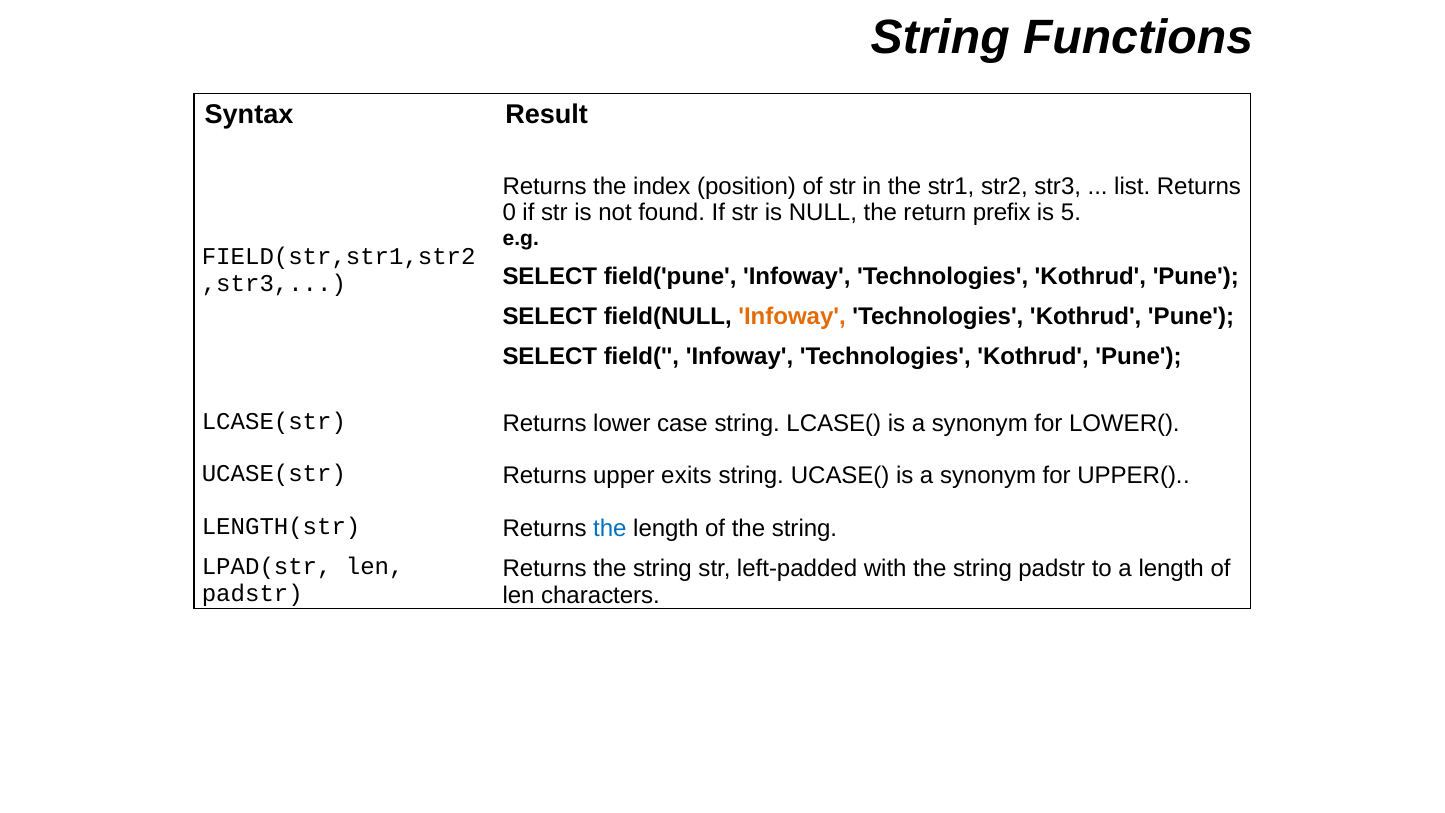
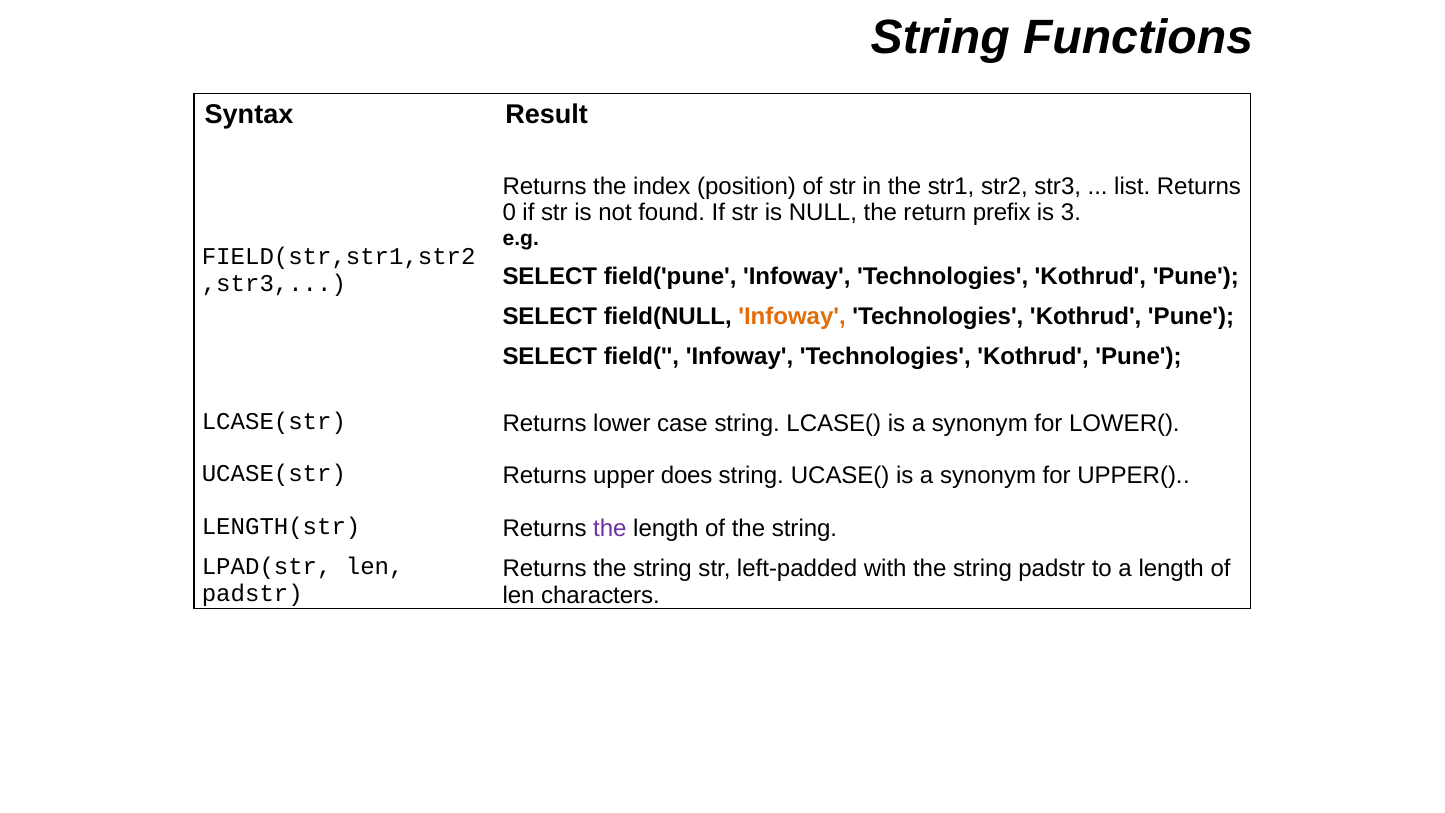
5: 5 -> 3
exits: exits -> does
the at (610, 528) colour: blue -> purple
